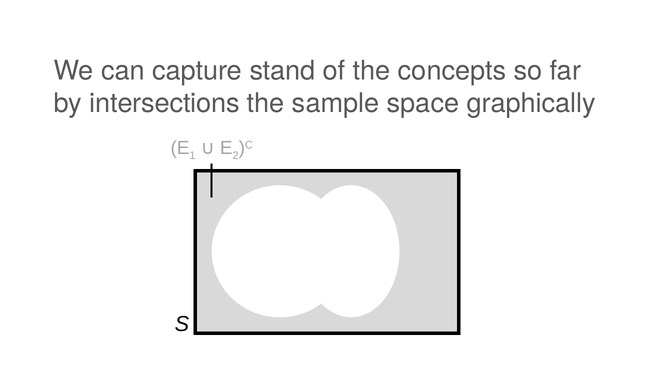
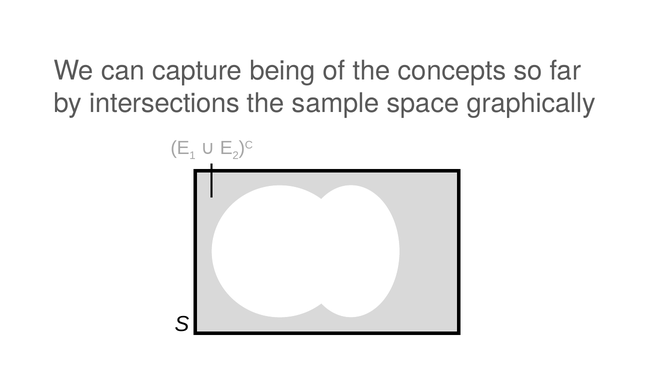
stand: stand -> being
